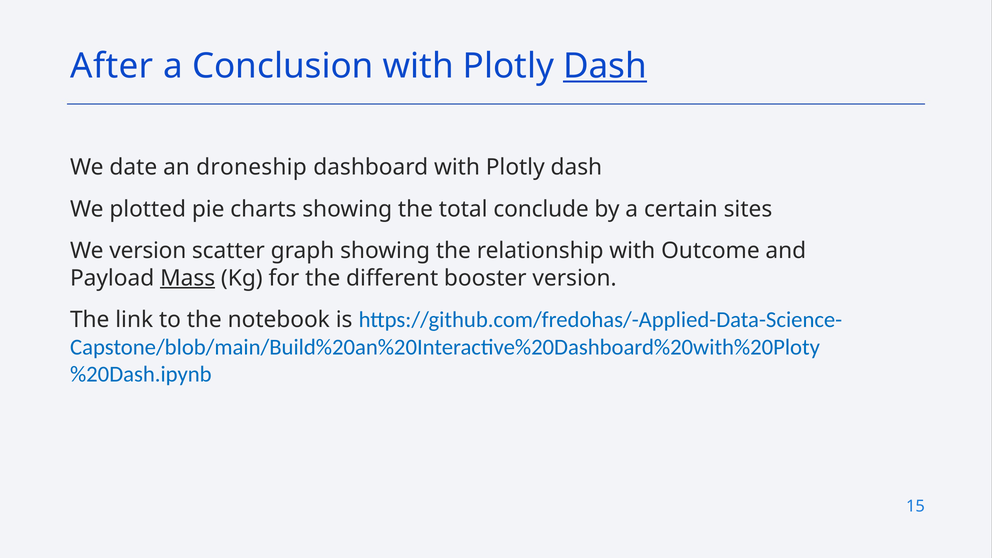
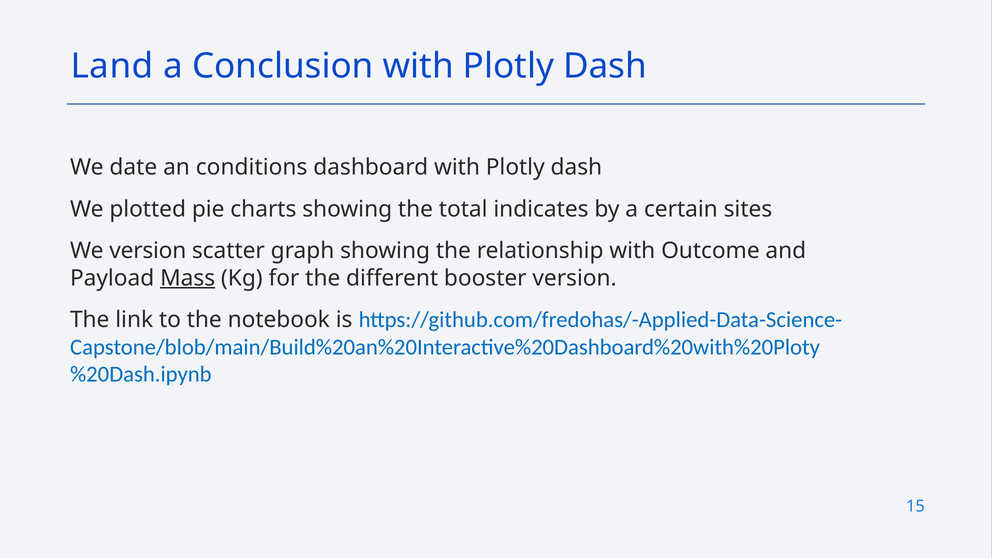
After: After -> Land
Dash at (605, 66) underline: present -> none
droneship: droneship -> conditions
conclude: conclude -> indicates
